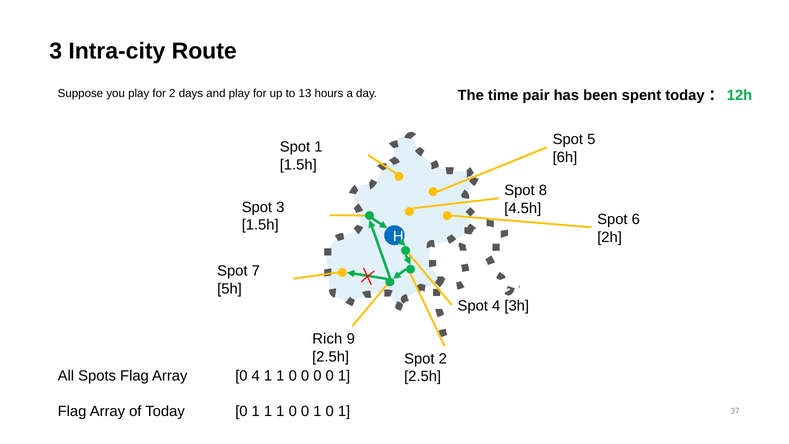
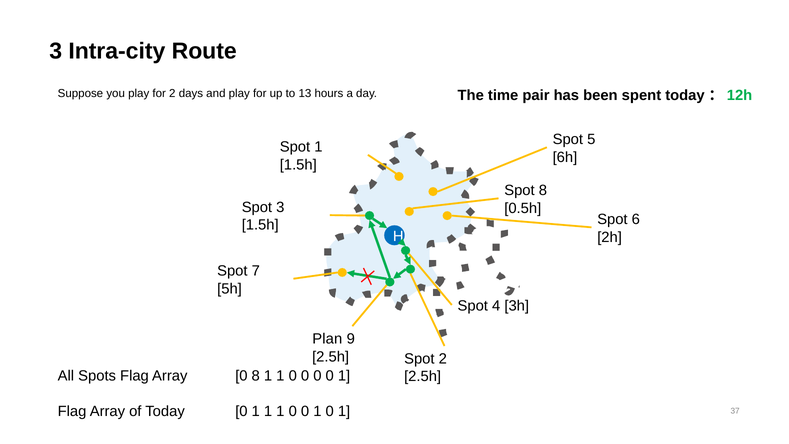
4.5h: 4.5h -> 0.5h
Rich: Rich -> Plan
0 4: 4 -> 8
